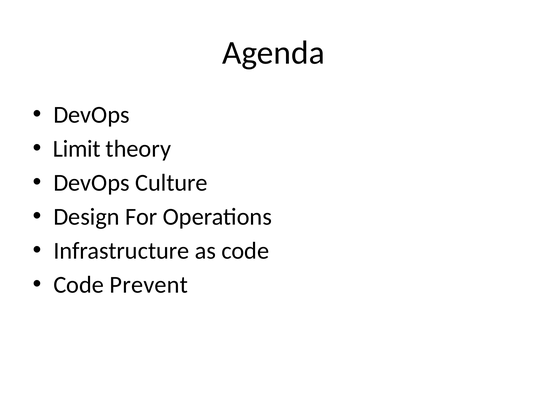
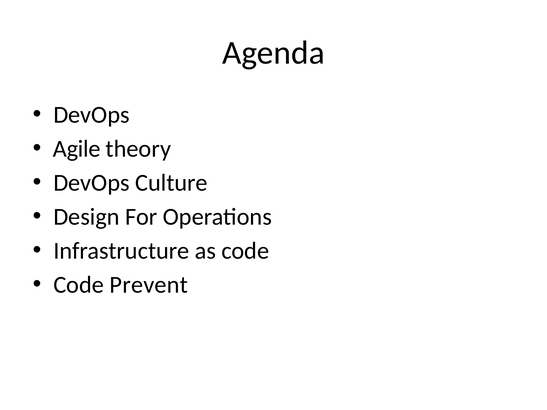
Limit: Limit -> Agile
